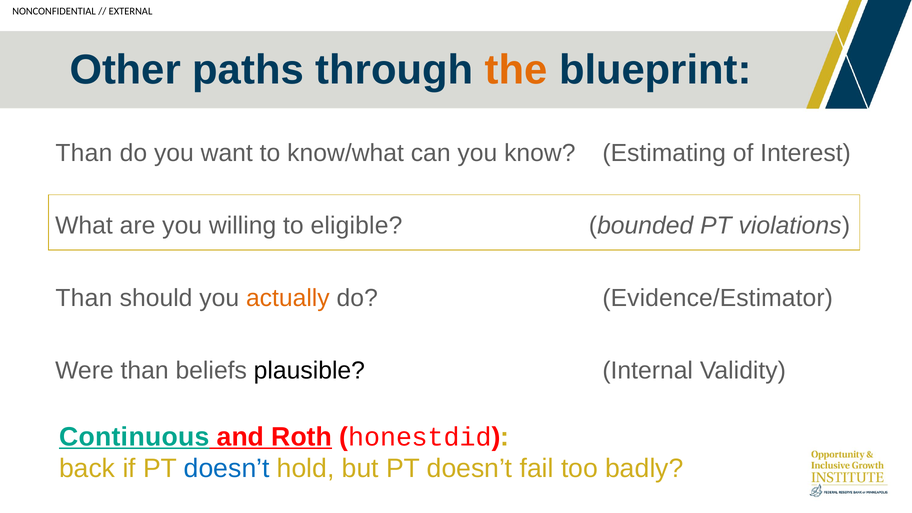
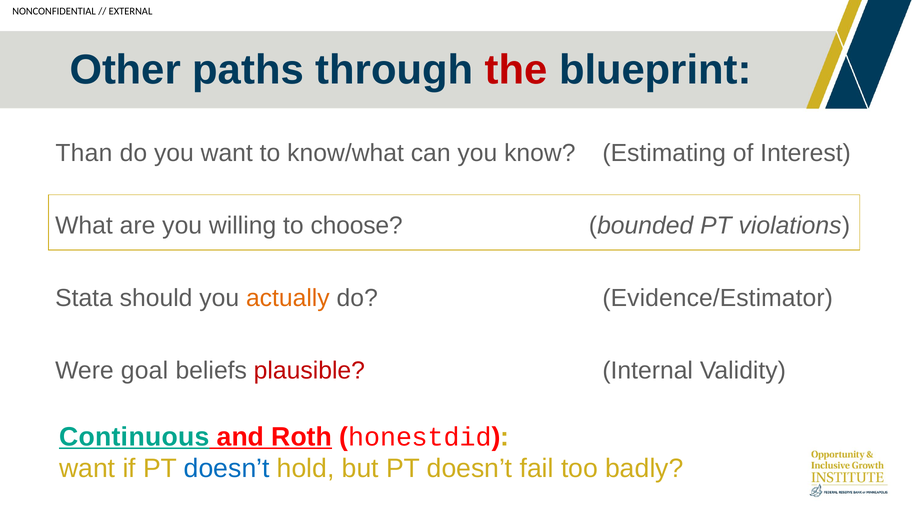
the colour: orange -> red
eligible: eligible -> choose
Than at (84, 298): Than -> Stata
Were than: than -> goal
plausible colour: black -> red
back at (87, 469): back -> want
